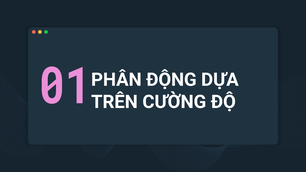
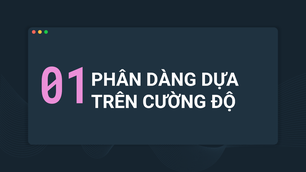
ĐỘNG: ĐỘNG -> DÀNG
